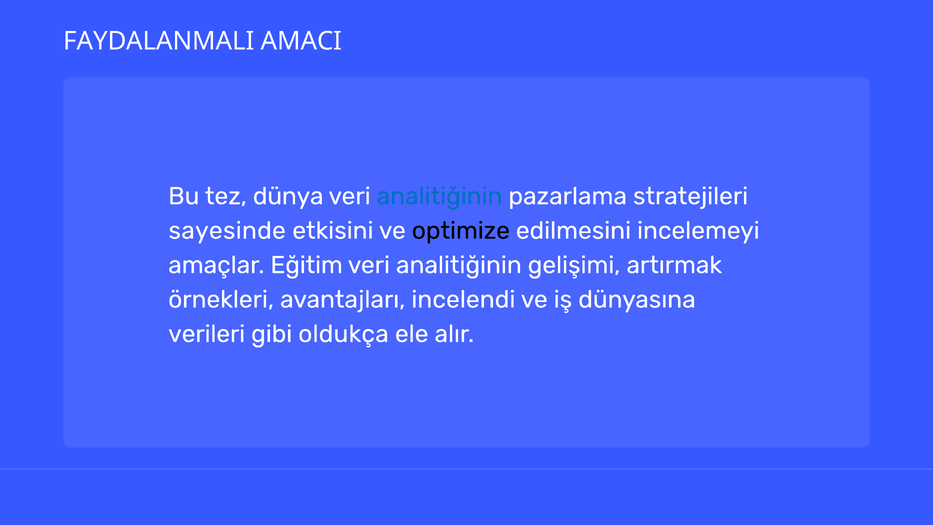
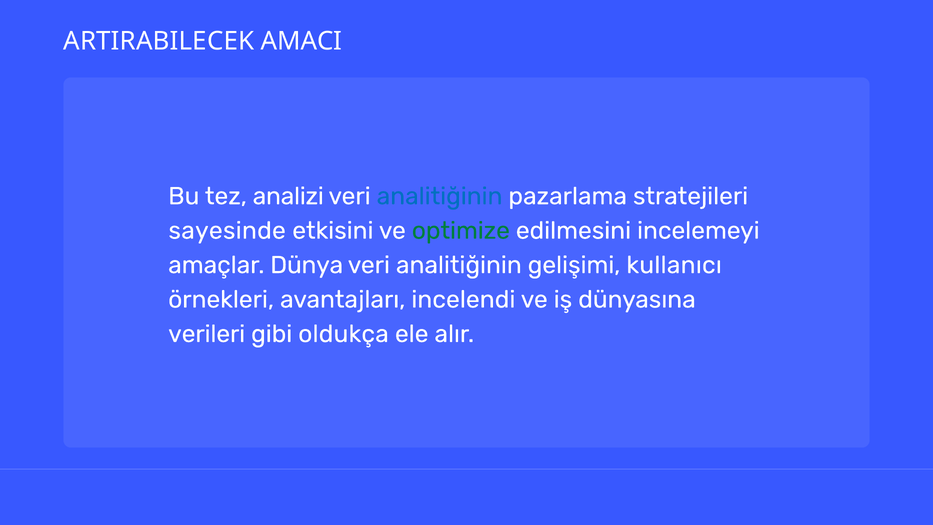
FAYDALANMALI: FAYDALANMALI -> ARTIRABILECEK
dünya: dünya -> analizi
optimize colour: black -> green
Eğitim: Eğitim -> Dünya
artırmak: artırmak -> kullanıcı
